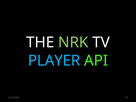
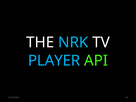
NRK colour: light green -> light blue
